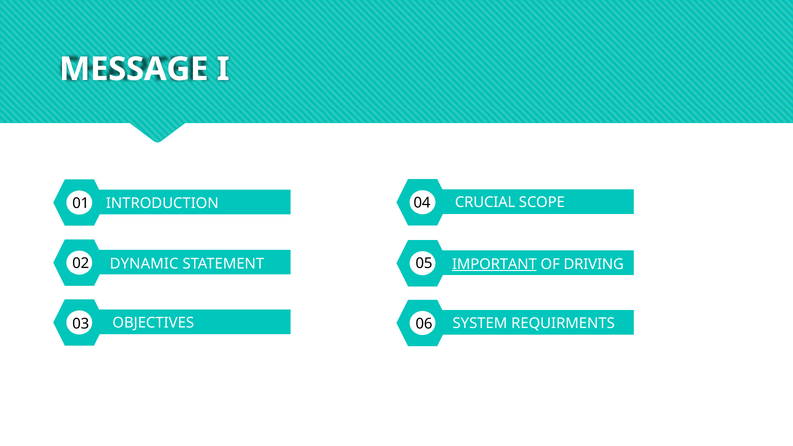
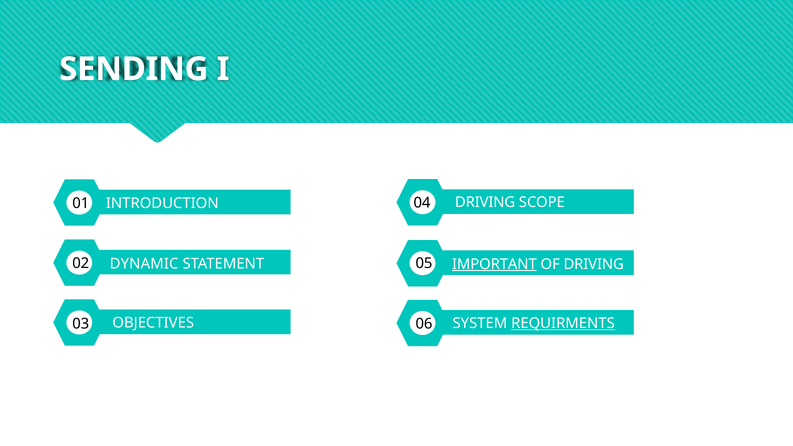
MESSAGE: MESSAGE -> SENDING
CRUCIAL at (485, 203): CRUCIAL -> DRIVING
REQUIRMENTS underline: none -> present
